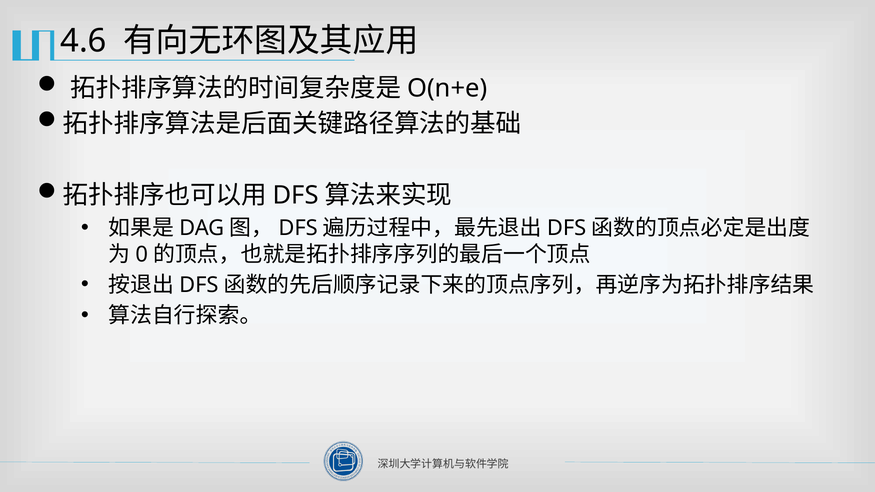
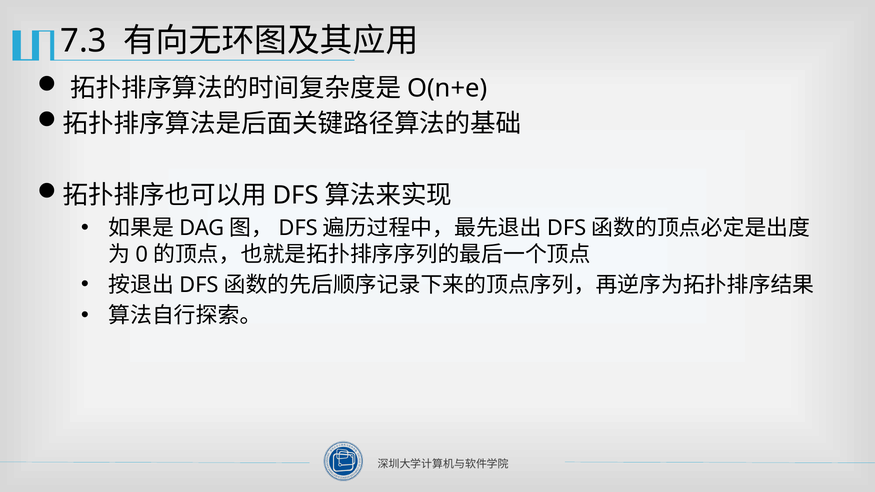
4.6: 4.6 -> 7.3
